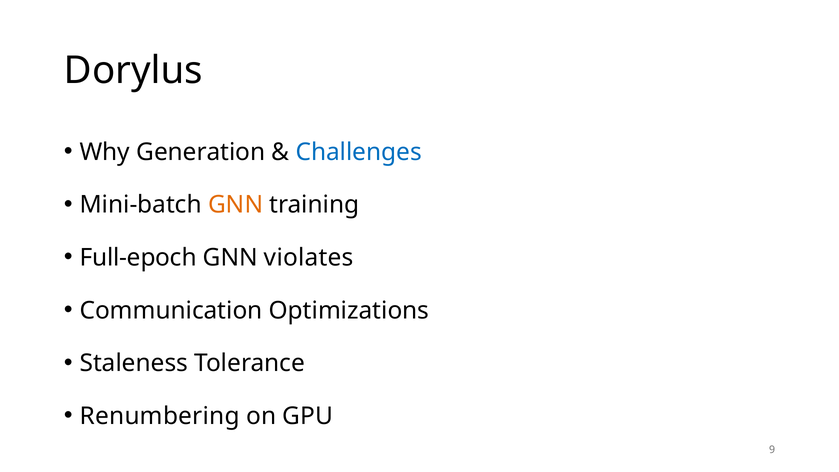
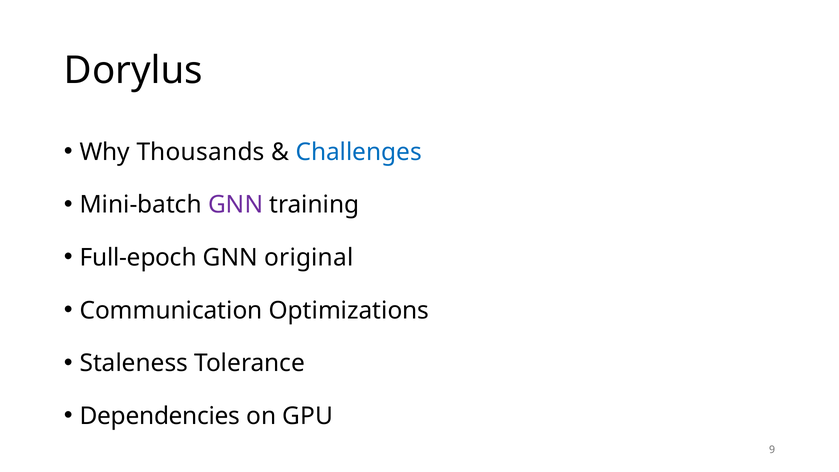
Generation: Generation -> Thousands
GNN at (236, 205) colour: orange -> purple
violates: violates -> original
Renumbering: Renumbering -> Dependencies
